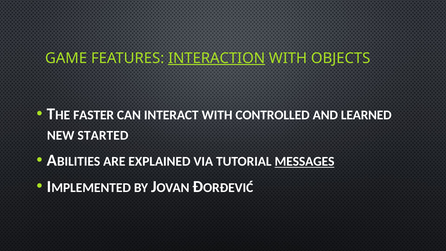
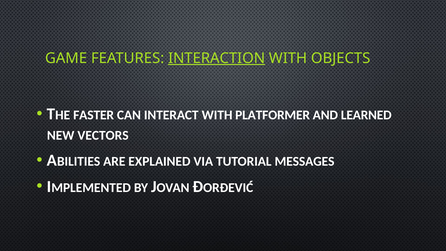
CONTROLLED: CONTROLLED -> PLATFORMER
STARTED: STARTED -> VECTORS
MESSAGES underline: present -> none
